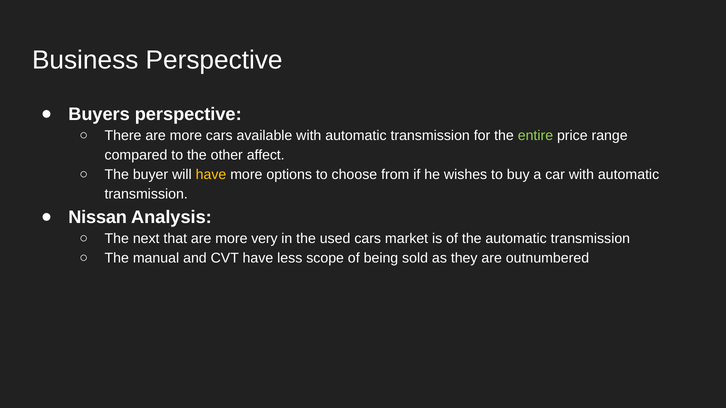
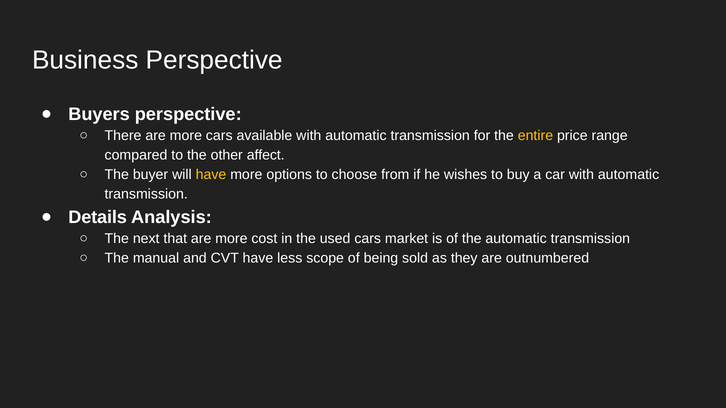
entire colour: light green -> yellow
Nissan: Nissan -> Details
very: very -> cost
